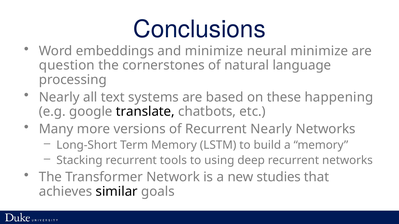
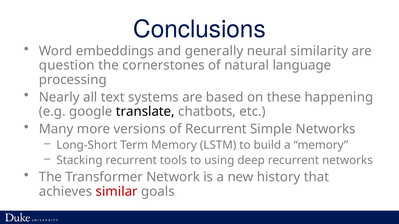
and minimize: minimize -> generally
neural minimize: minimize -> similarity
Recurrent Nearly: Nearly -> Simple
studies: studies -> history
similar colour: black -> red
